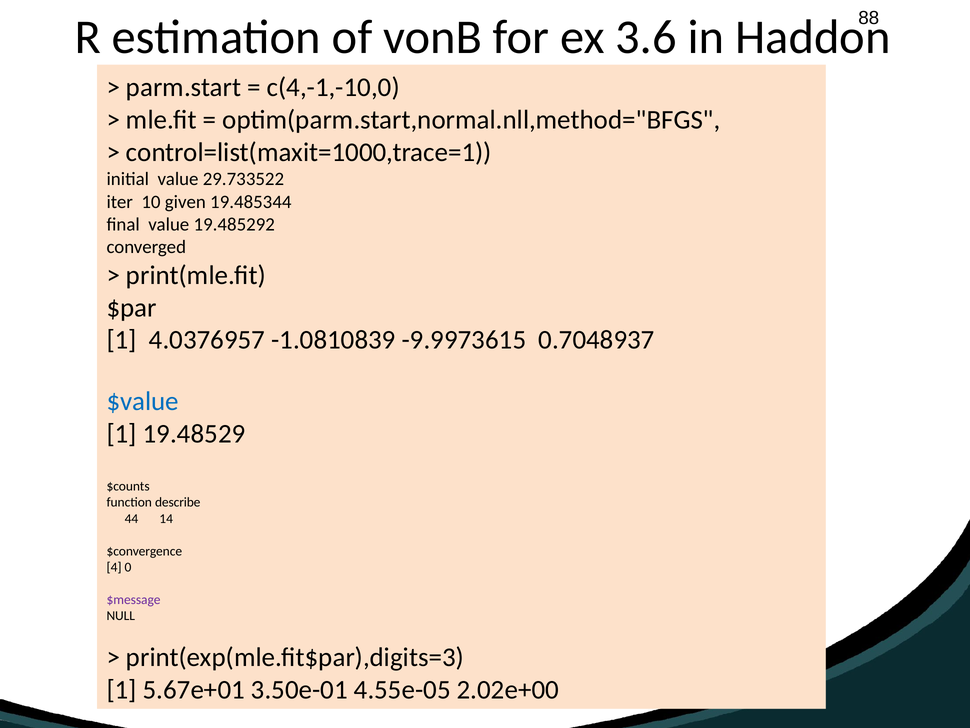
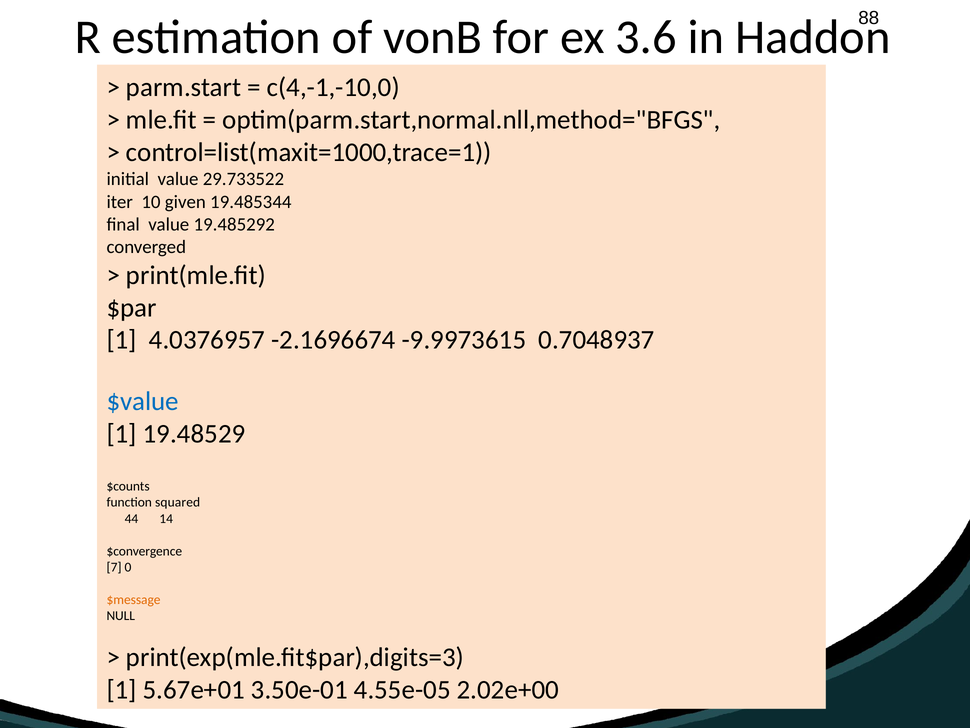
-1.0810839: -1.0810839 -> -2.1696674
describe: describe -> squared
4: 4 -> 7
$message colour: purple -> orange
